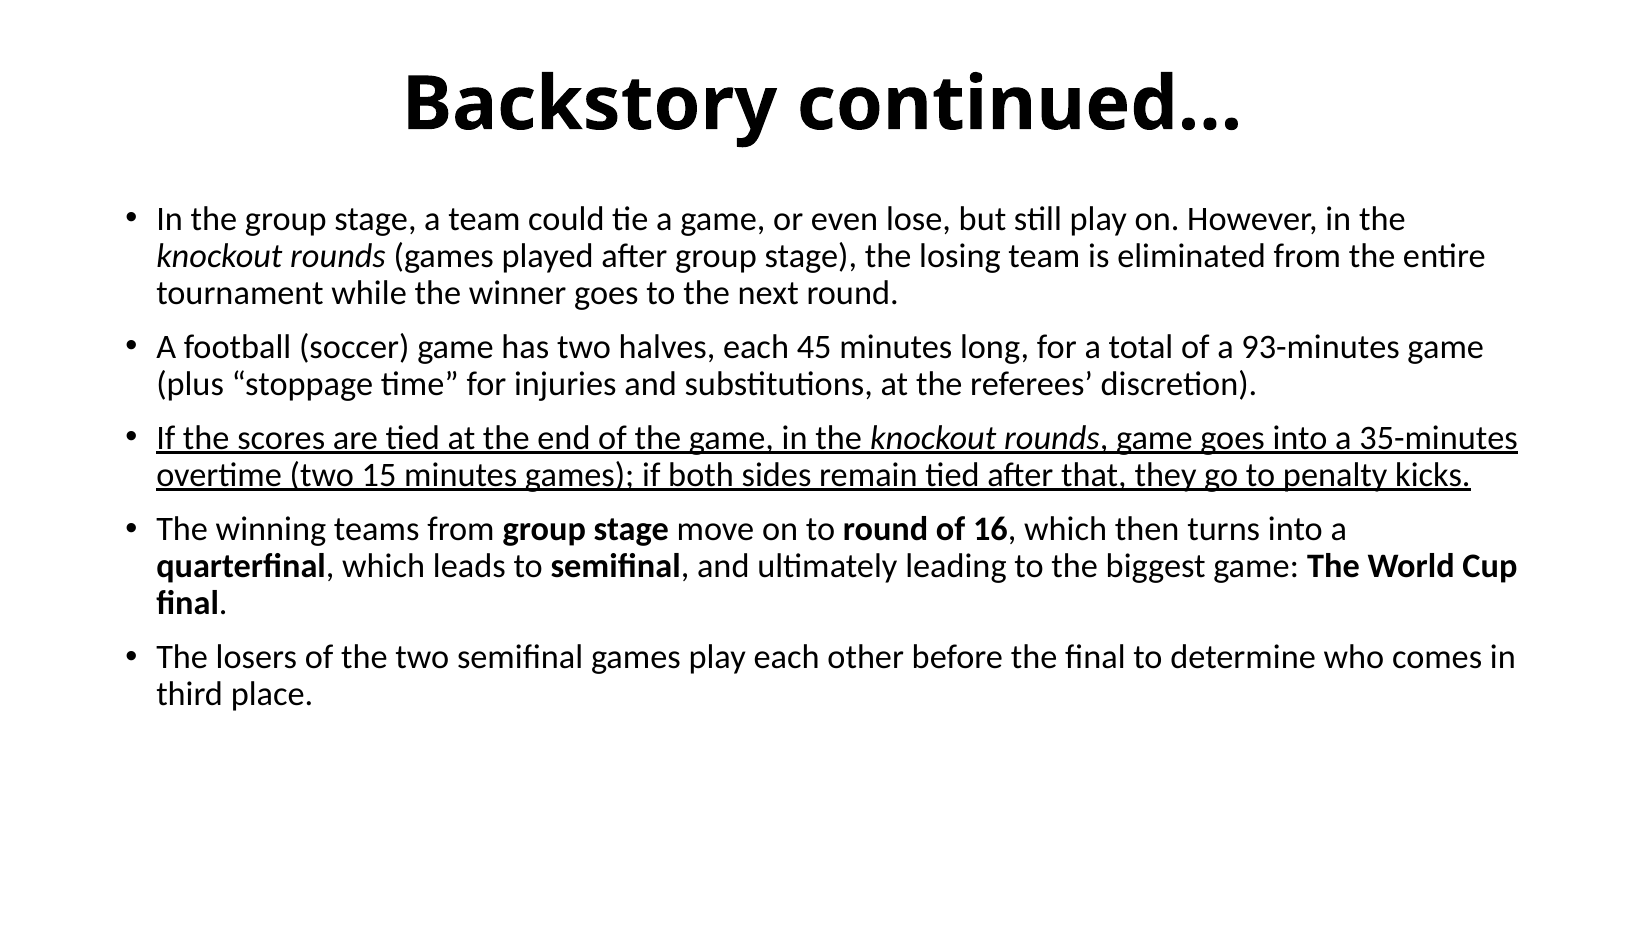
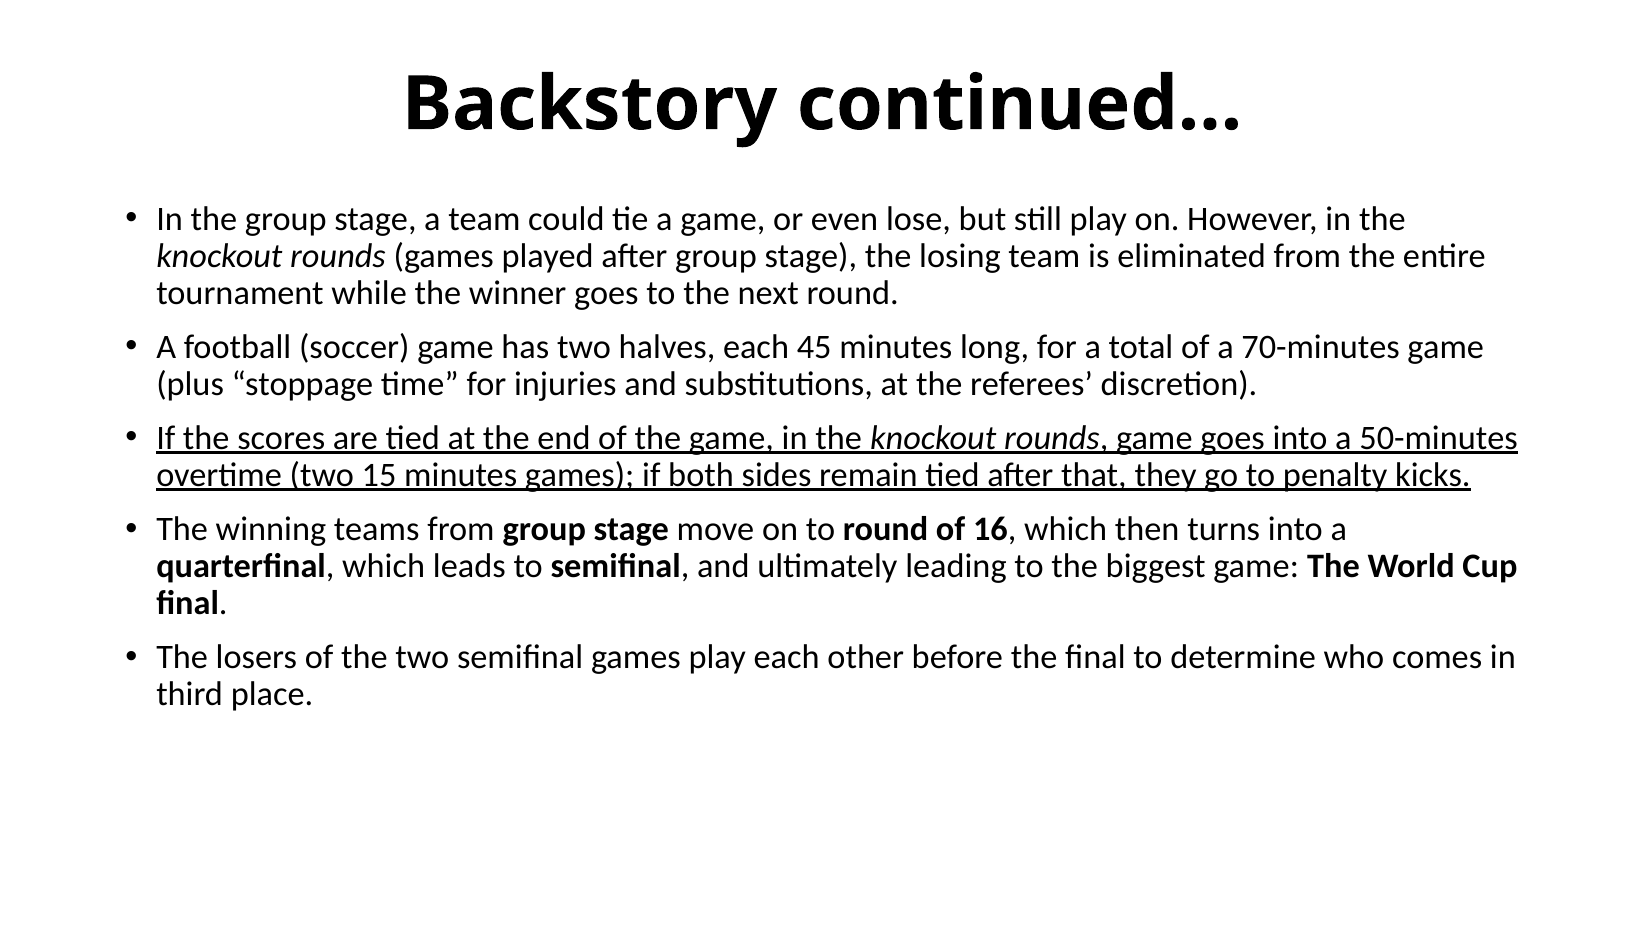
93-minutes: 93-minutes -> 70-minutes
35-minutes: 35-minutes -> 50-minutes
